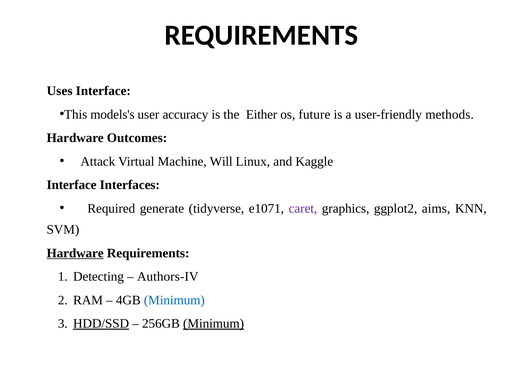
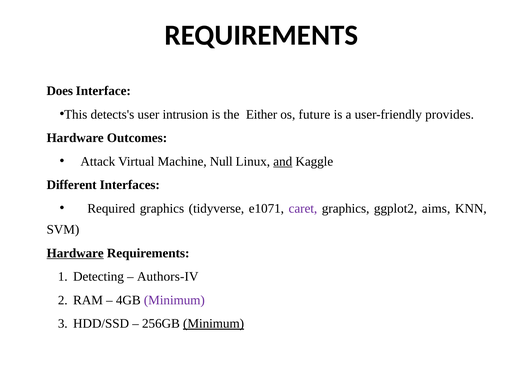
Uses: Uses -> Does
models's: models's -> detects's
accuracy: accuracy -> intrusion
methods: methods -> provides
Will: Will -> Null
and underline: none -> present
Interface at (72, 185): Interface -> Different
Required generate: generate -> graphics
Minimum at (174, 300) colour: blue -> purple
HDD/SSD underline: present -> none
